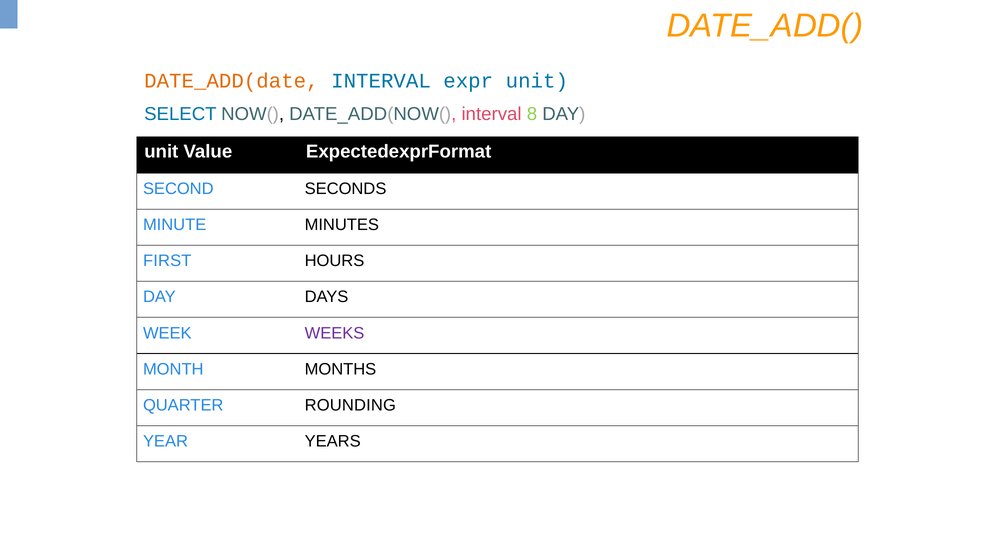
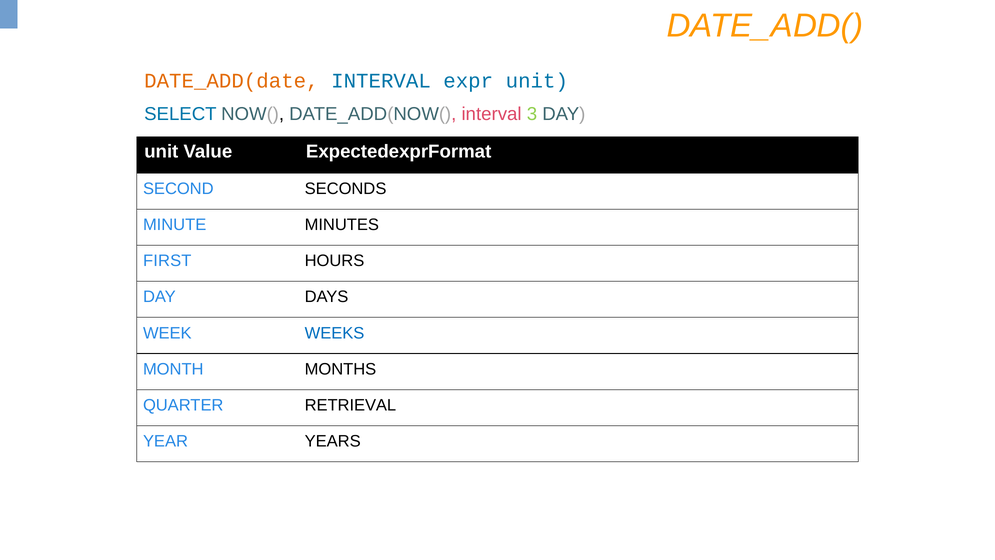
8: 8 -> 3
WEEKS colour: purple -> blue
ROUNDING: ROUNDING -> RETRIEVAL
